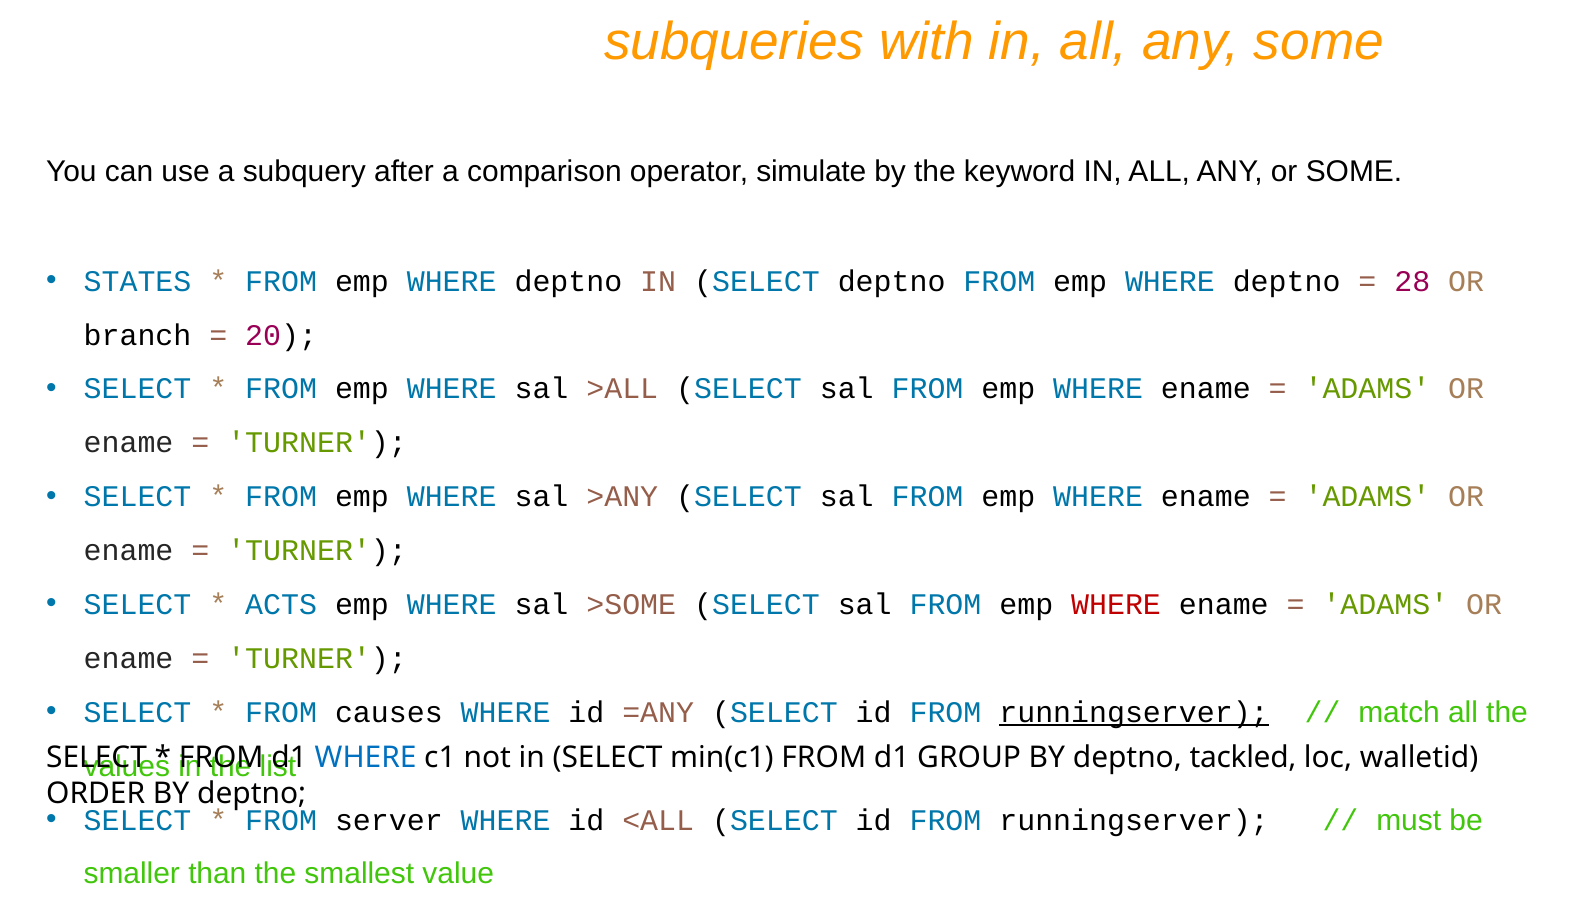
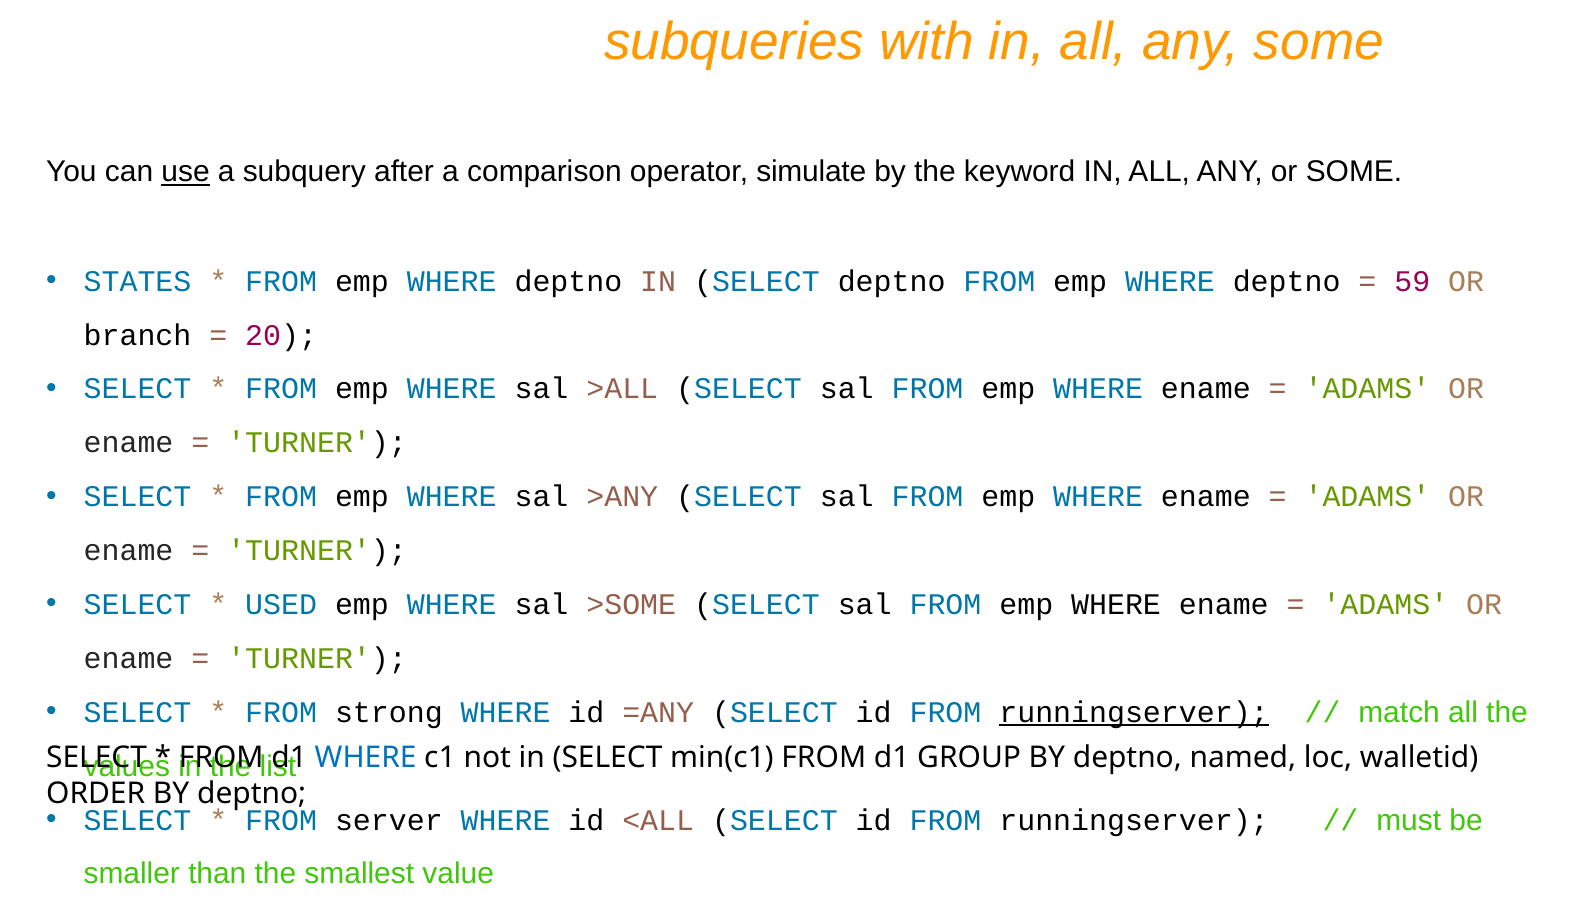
use underline: none -> present
28: 28 -> 59
ACTS: ACTS -> USED
WHERE at (1116, 604) colour: red -> black
causes: causes -> strong
tackled: tackled -> named
